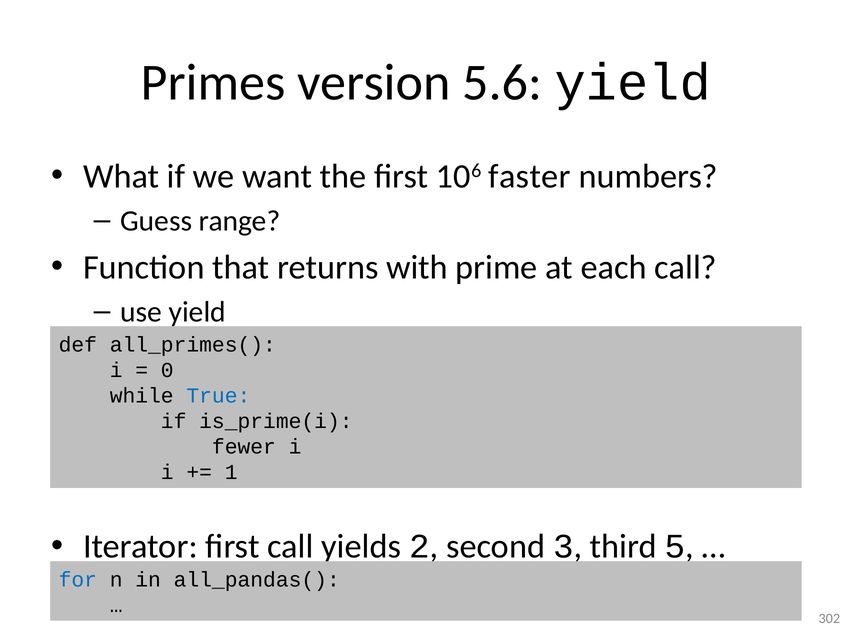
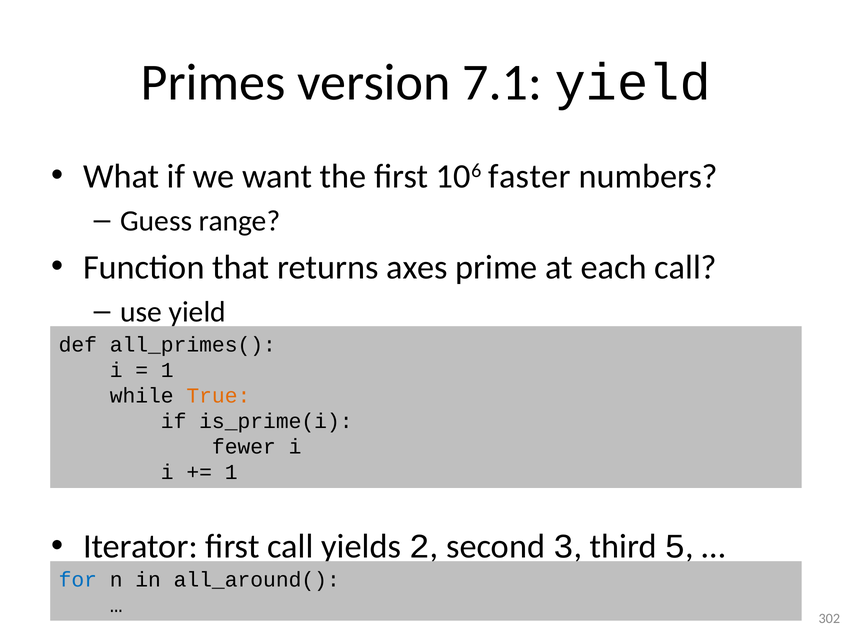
5.6: 5.6 -> 7.1
with: with -> axes
0 at (167, 370): 0 -> 1
True colour: blue -> orange
all_pandas(: all_pandas( -> all_around(
